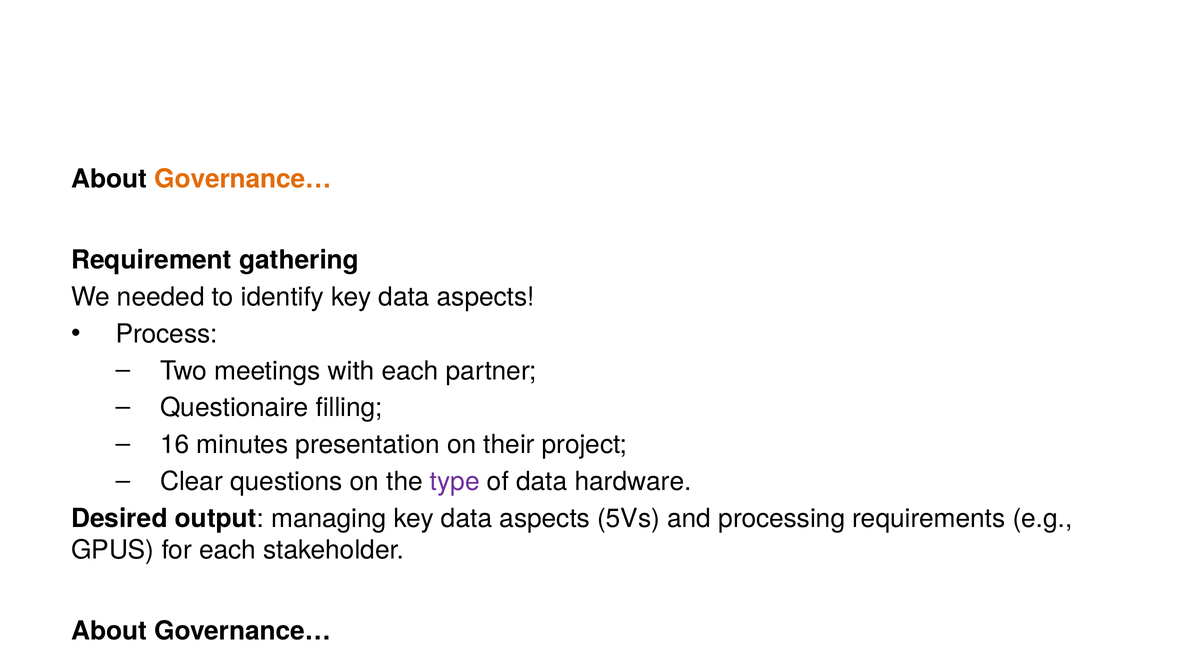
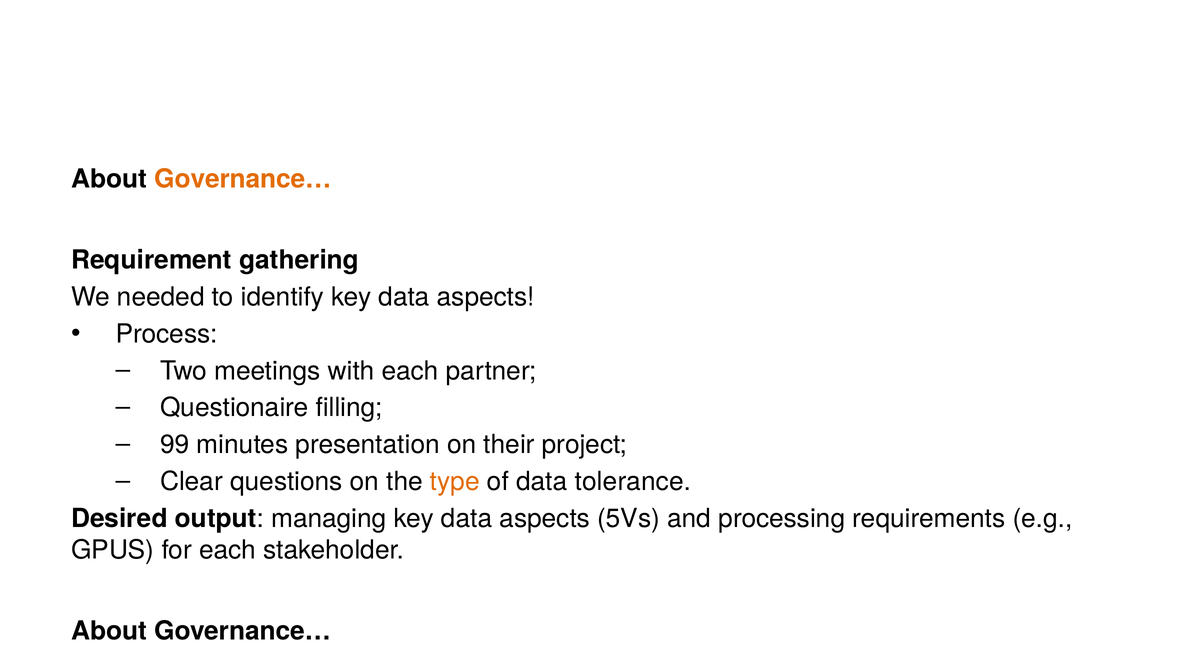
16: 16 -> 99
type colour: purple -> orange
hardware: hardware -> tolerance
